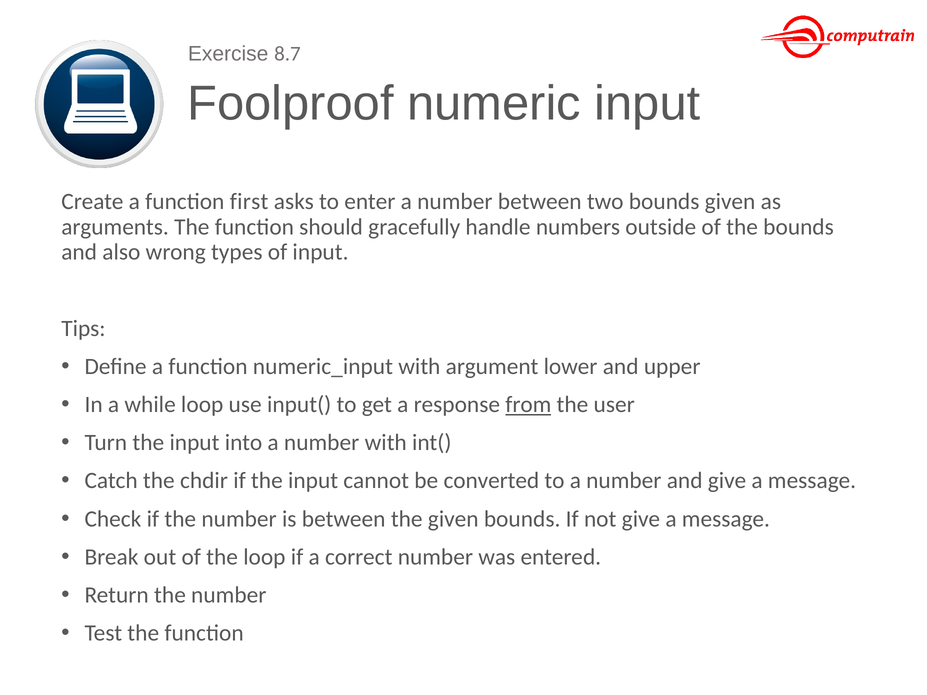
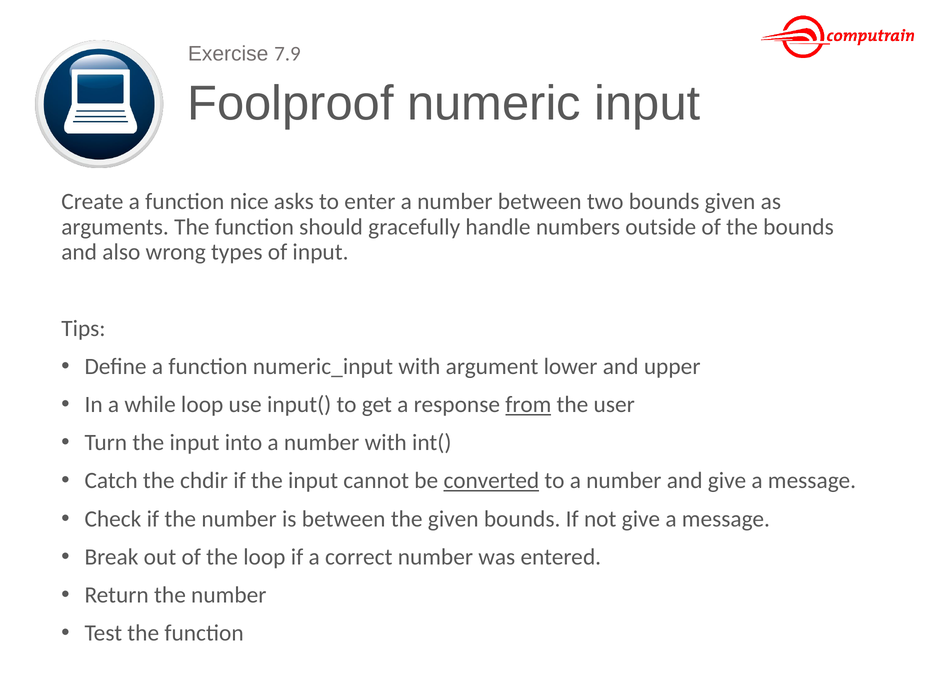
8.7: 8.7 -> 7.9
first: first -> nice
converted underline: none -> present
